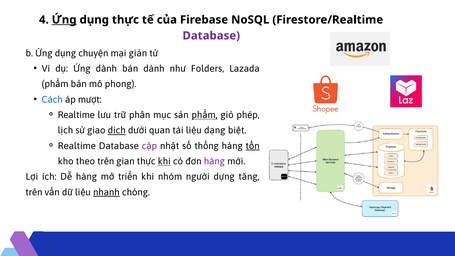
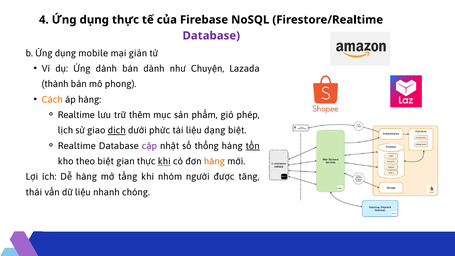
Ứng at (64, 20) underline: present -> none
chuyện: chuyện -> mobile
Folders: Folders -> Chuyện
phẩm at (55, 84): phẩm -> thành
Cách colour: blue -> orange
áp mượt: mượt -> hàng
phân: phân -> thêm
phẩm at (205, 115) underline: present -> none
quan: quan -> phức
theo trên: trên -> biệt
hàng at (214, 161) colour: purple -> orange
triển: triển -> tầng
dựng: dựng -> được
trên at (34, 192): trên -> thái
nhanh underline: present -> none
